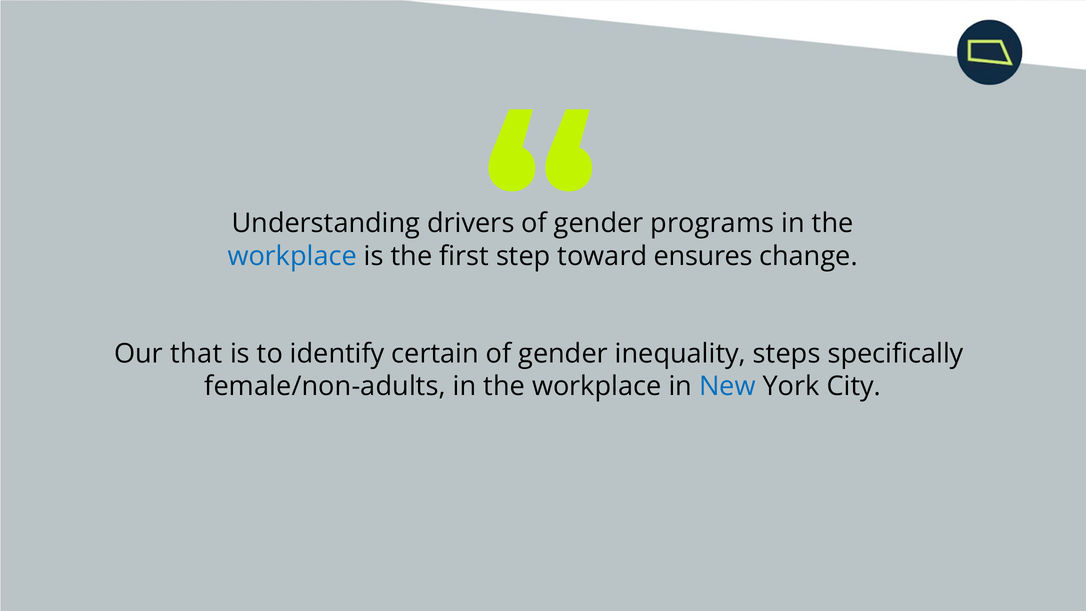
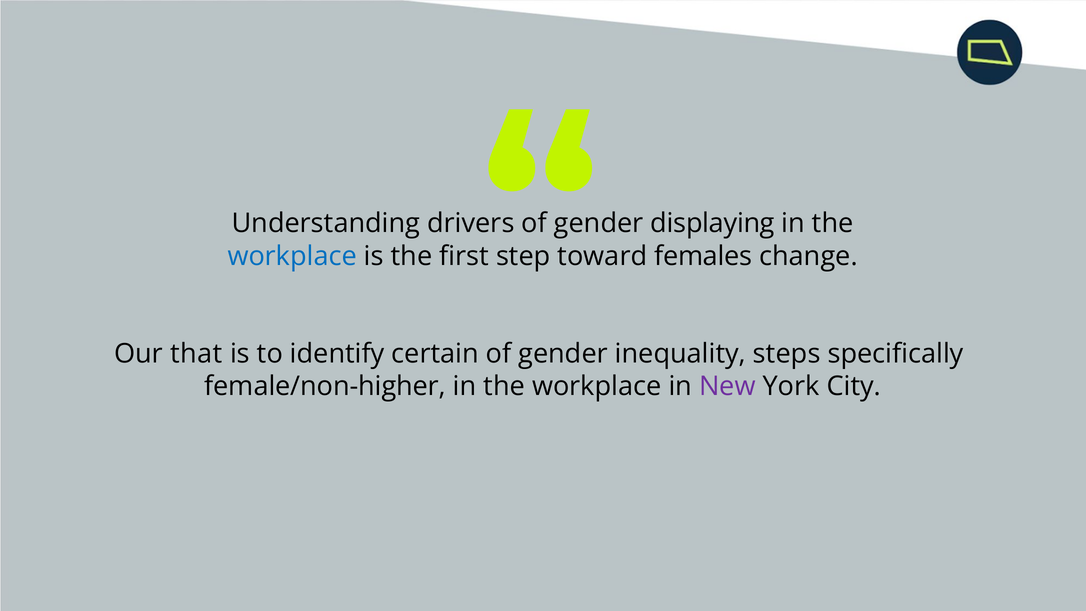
programs: programs -> displaying
ensures: ensures -> females
female/non-adults: female/non-adults -> female/non-higher
New colour: blue -> purple
